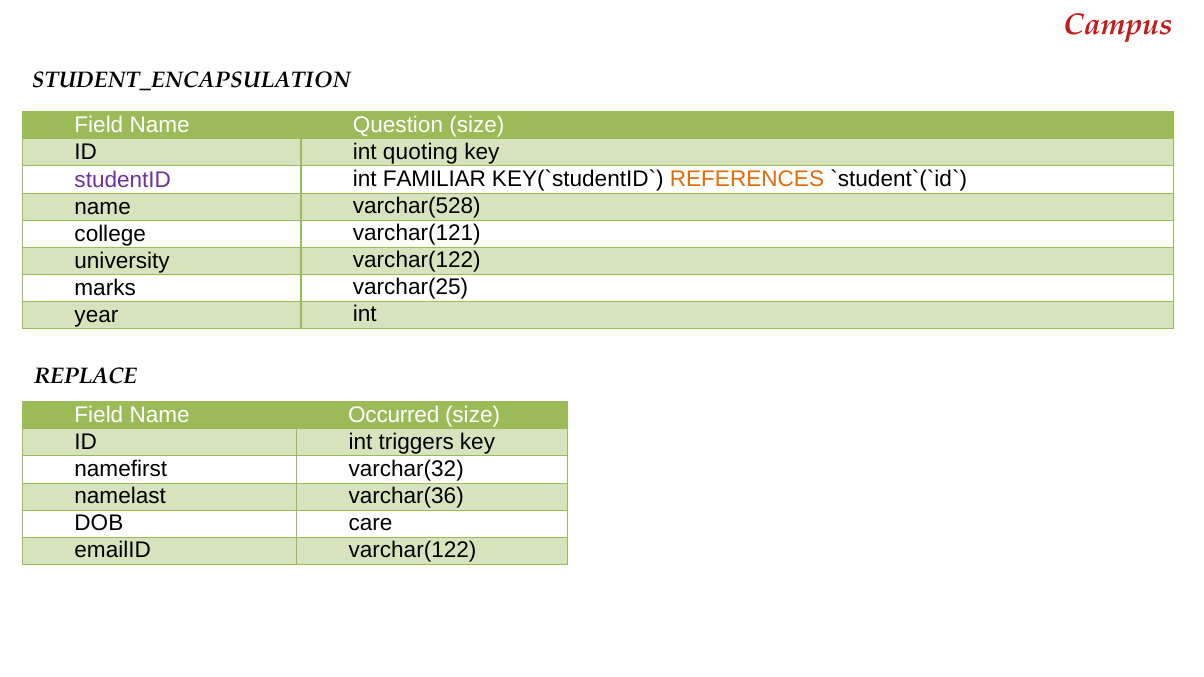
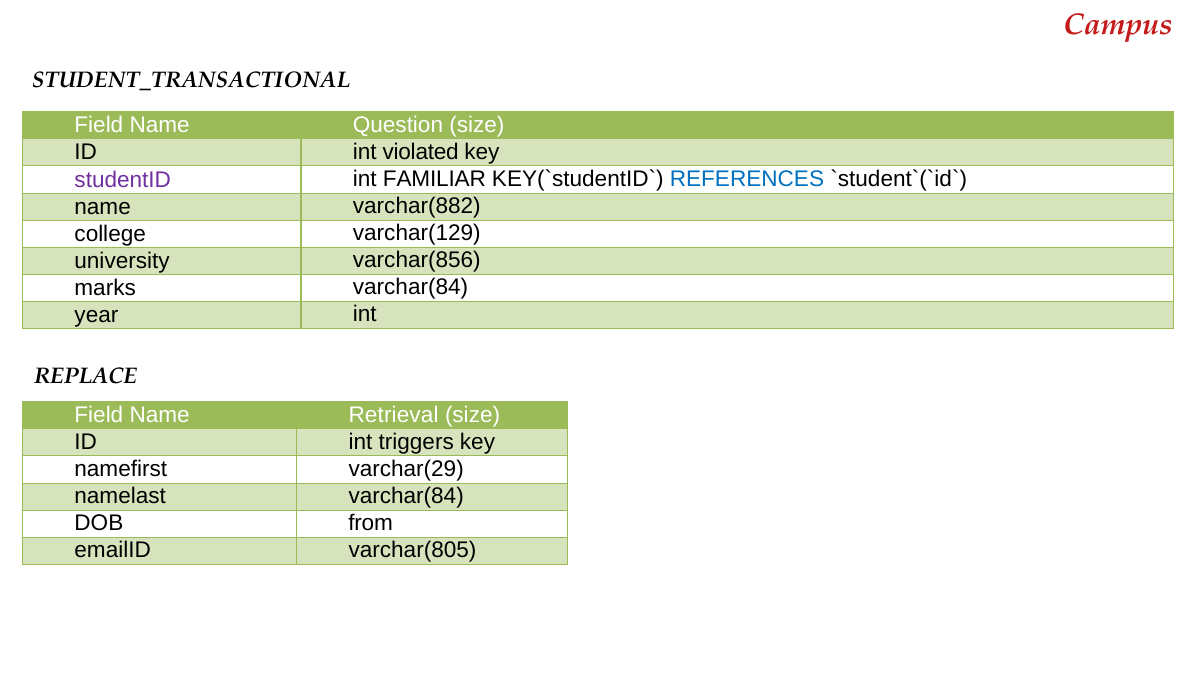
STUDENT_ENCAPSULATION: STUDENT_ENCAPSULATION -> STUDENT_TRANSACTIONAL
quoting: quoting -> violated
REFERENCES colour: orange -> blue
varchar(528: varchar(528 -> varchar(882
varchar(121: varchar(121 -> varchar(129
university varchar(122: varchar(122 -> varchar(856
marks varchar(25: varchar(25 -> varchar(84
Occurred: Occurred -> Retrieval
varchar(32: varchar(32 -> varchar(29
namelast varchar(36: varchar(36 -> varchar(84
care: care -> from
emailID varchar(122: varchar(122 -> varchar(805
